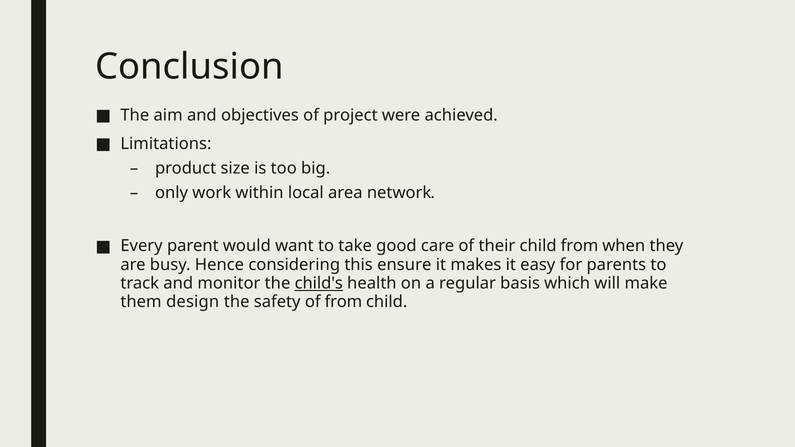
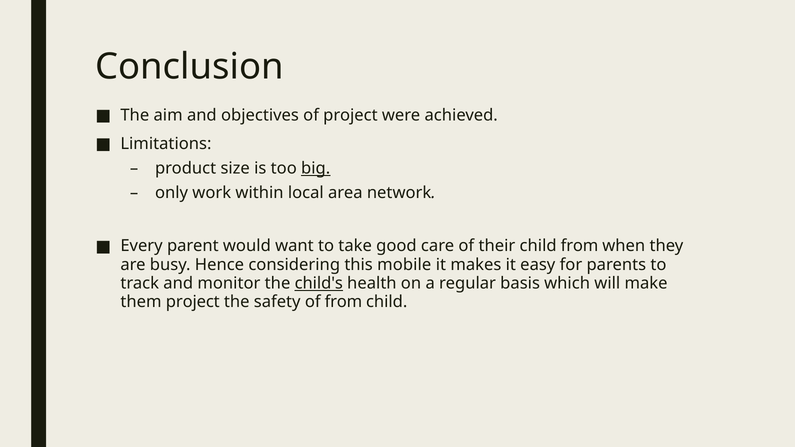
big underline: none -> present
ensure: ensure -> mobile
them design: design -> project
